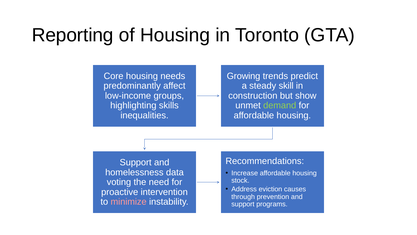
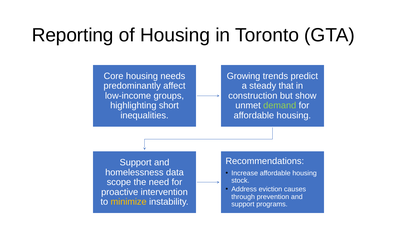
skill: skill -> that
skills: skills -> short
voting: voting -> scope
minimize colour: pink -> yellow
